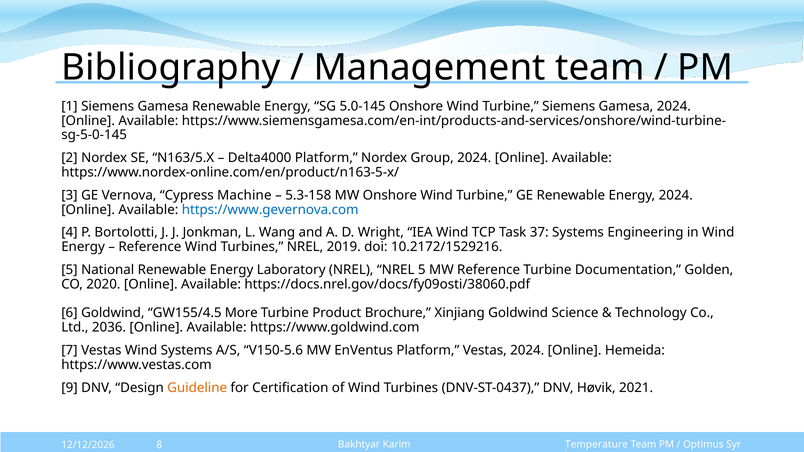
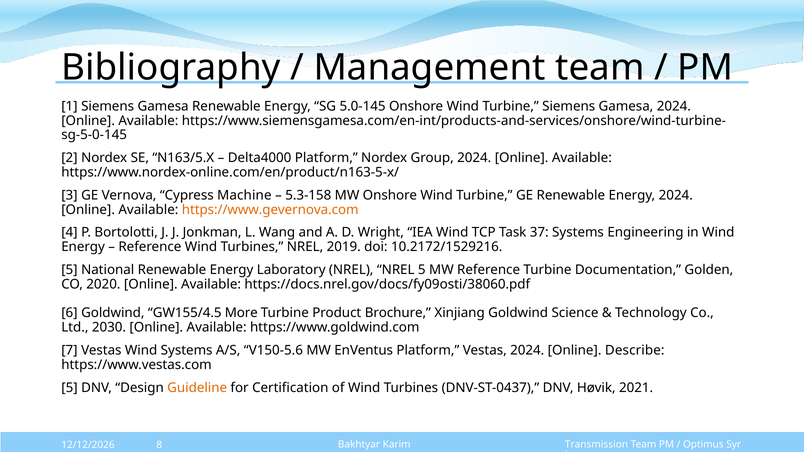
https://www.gevernova.com colour: blue -> orange
2036: 2036 -> 2030
Hemeida: Hemeida -> Describe
9 at (69, 388): 9 -> 5
Temperature: Temperature -> Transmission
